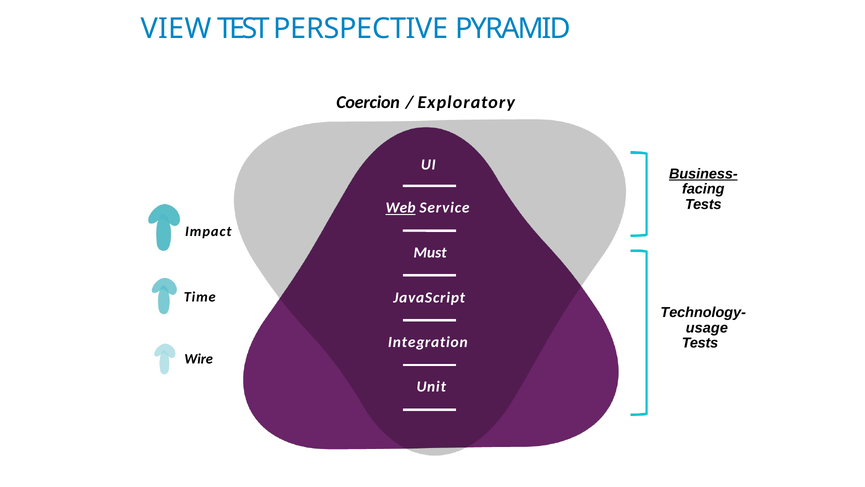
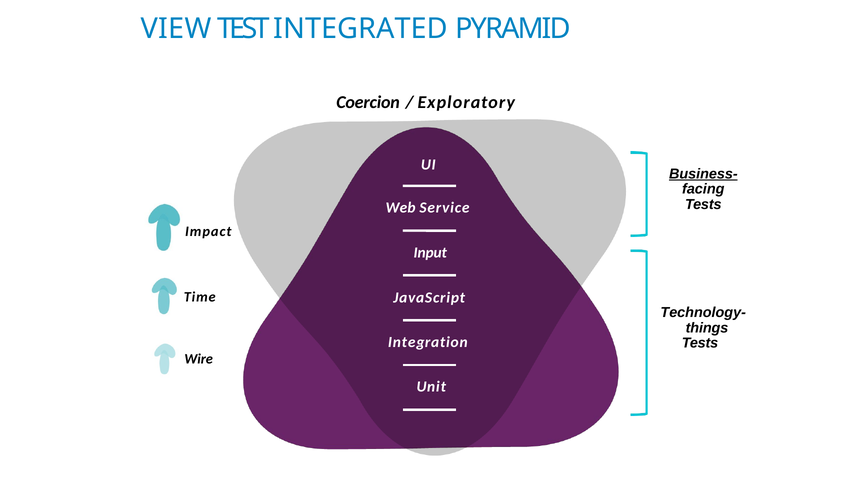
PERSPECTIVE: PERSPECTIVE -> INTEGRATED
Web underline: present -> none
Must: Must -> Input
usage: usage -> things
